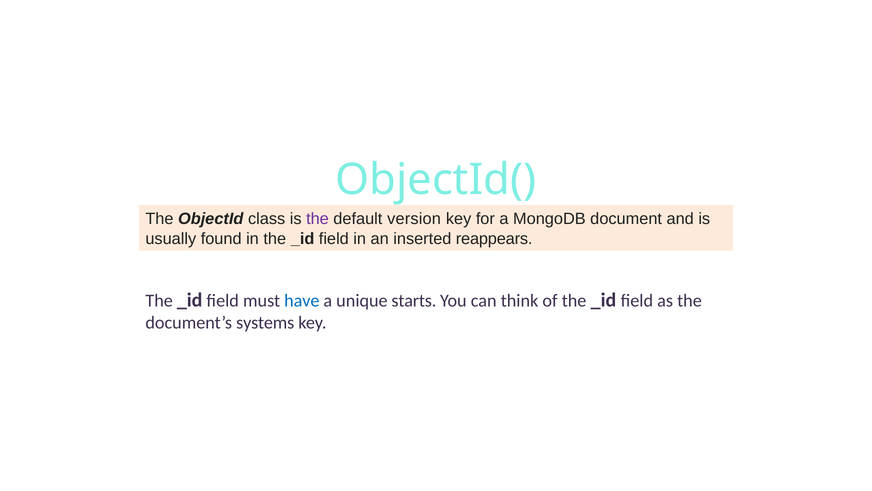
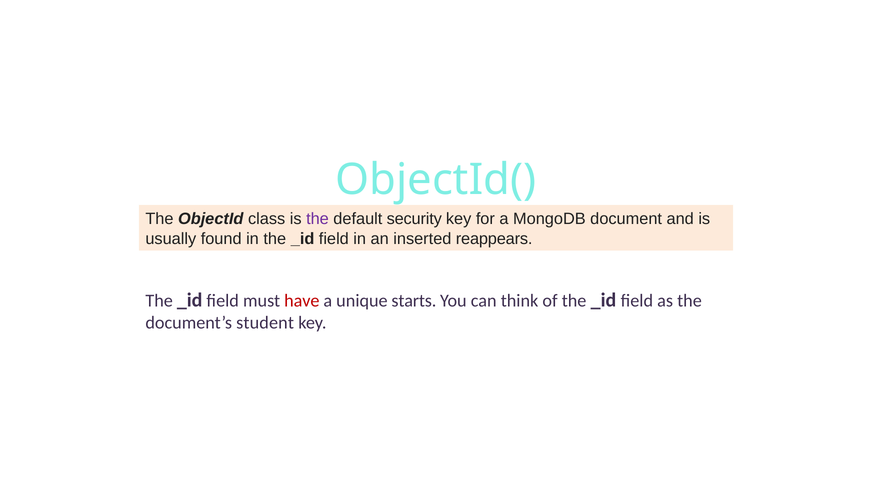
version: version -> security
have colour: blue -> red
systems: systems -> student
